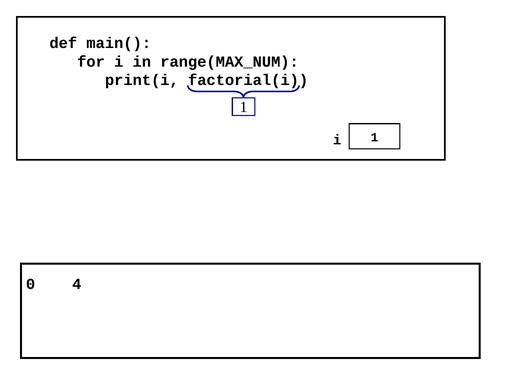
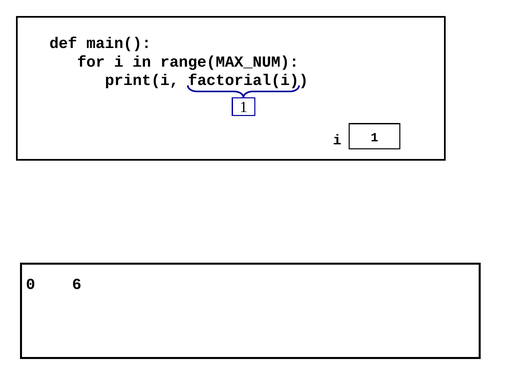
4: 4 -> 6
